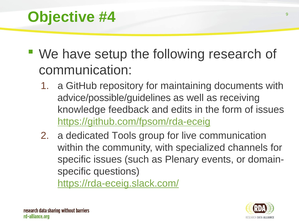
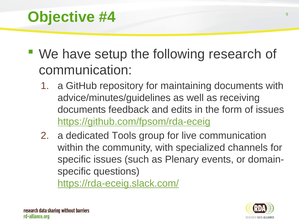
advice/possible/guidelines: advice/possible/guidelines -> advice/minutes/guidelines
knowledge at (82, 110): knowledge -> documents
